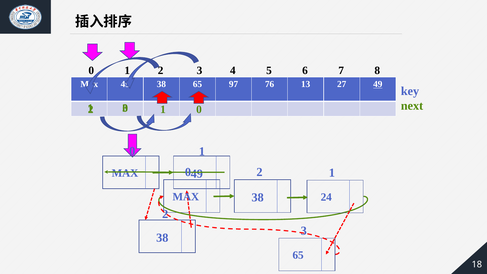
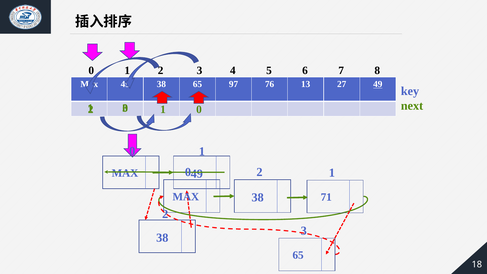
24: 24 -> 71
